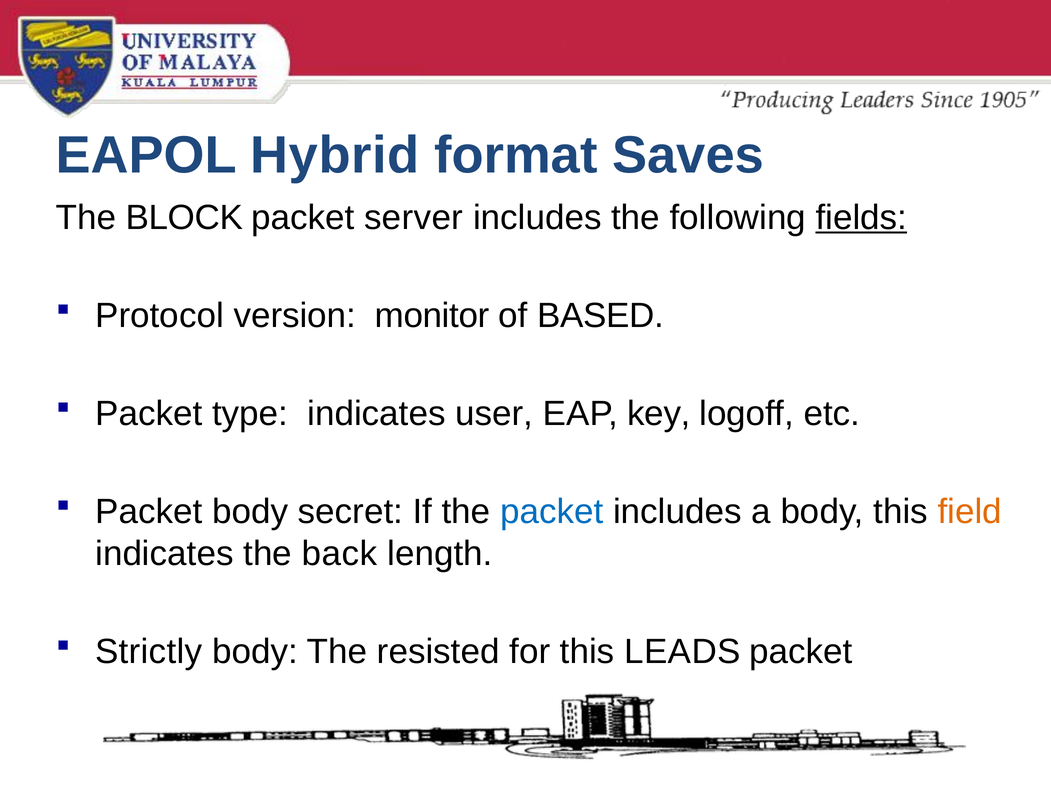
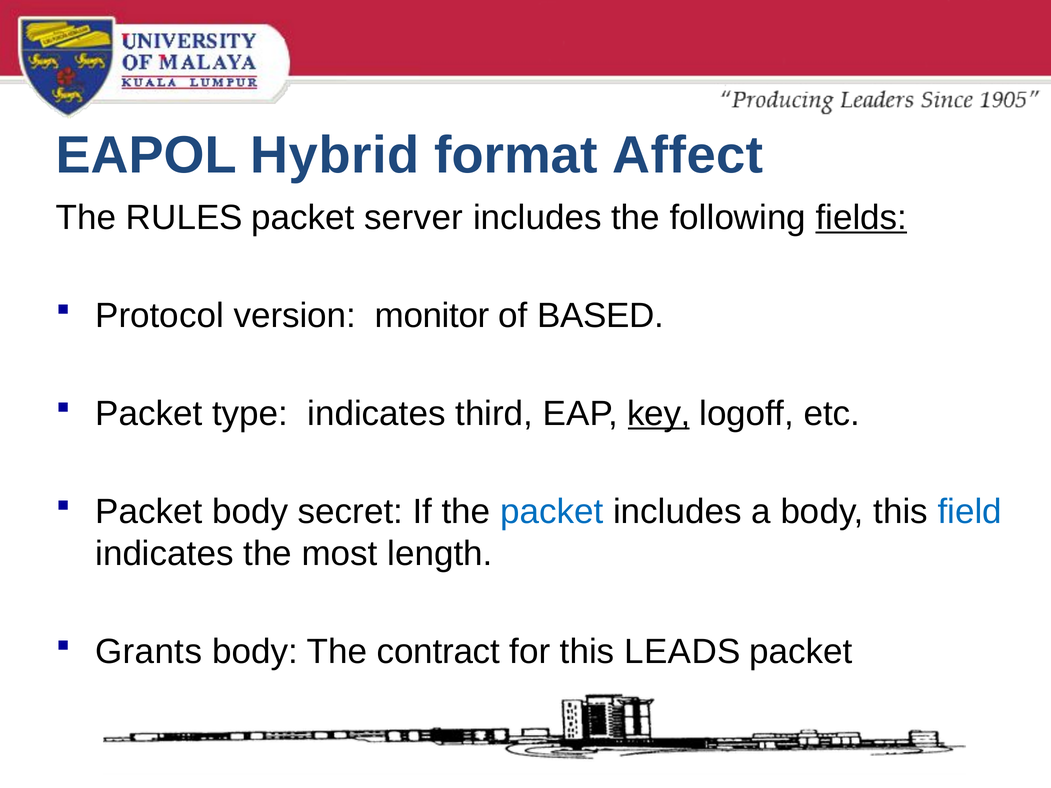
Saves: Saves -> Affect
BLOCK: BLOCK -> RULES
user: user -> third
key underline: none -> present
field colour: orange -> blue
back: back -> most
Strictly: Strictly -> Grants
resisted: resisted -> contract
